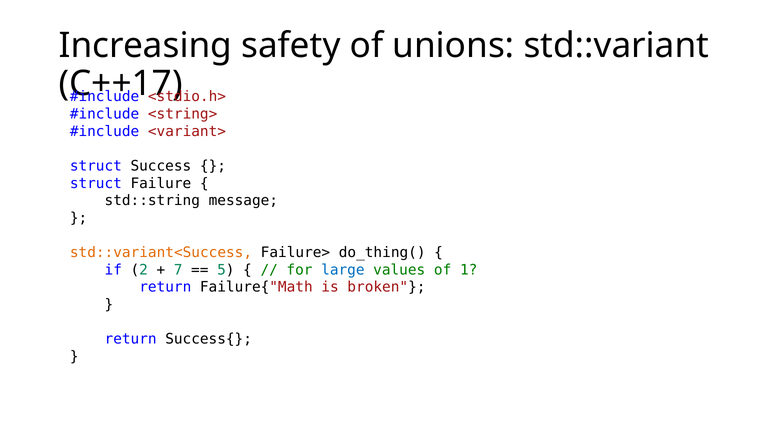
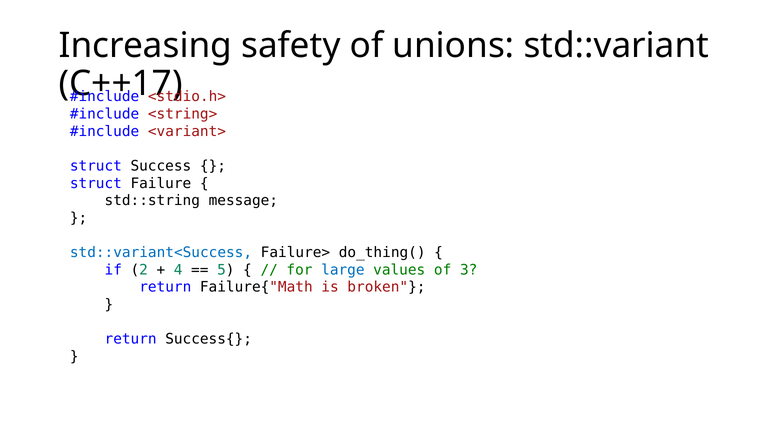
std::variant<Success colour: orange -> blue
7: 7 -> 4
1: 1 -> 3
